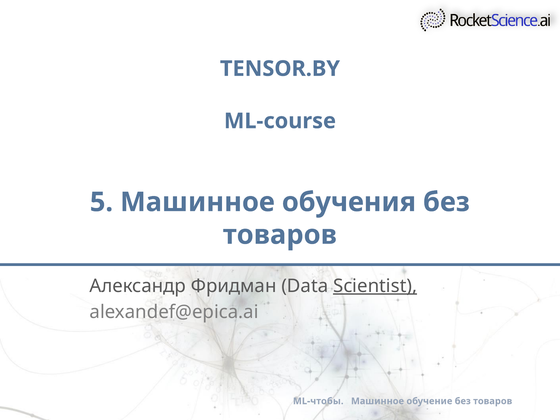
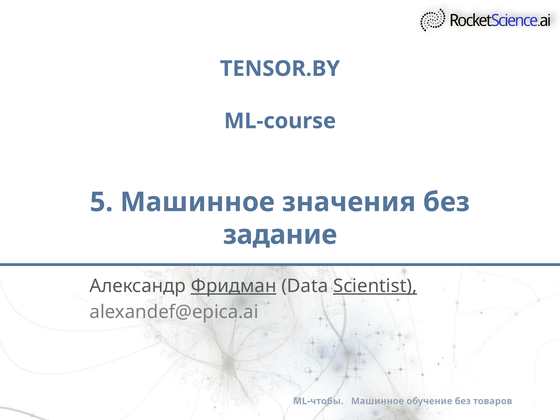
обучения: обучения -> значения
товаров at (280, 235): товаров -> задание
Фридман underline: none -> present
